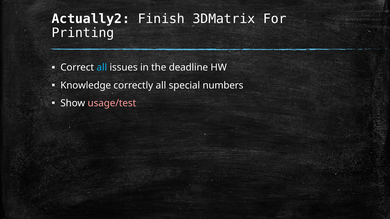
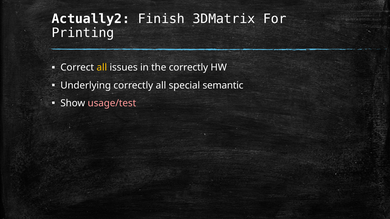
all at (102, 68) colour: light blue -> yellow
the deadline: deadline -> correctly
Knowledge: Knowledge -> Underlying
numbers: numbers -> semantic
